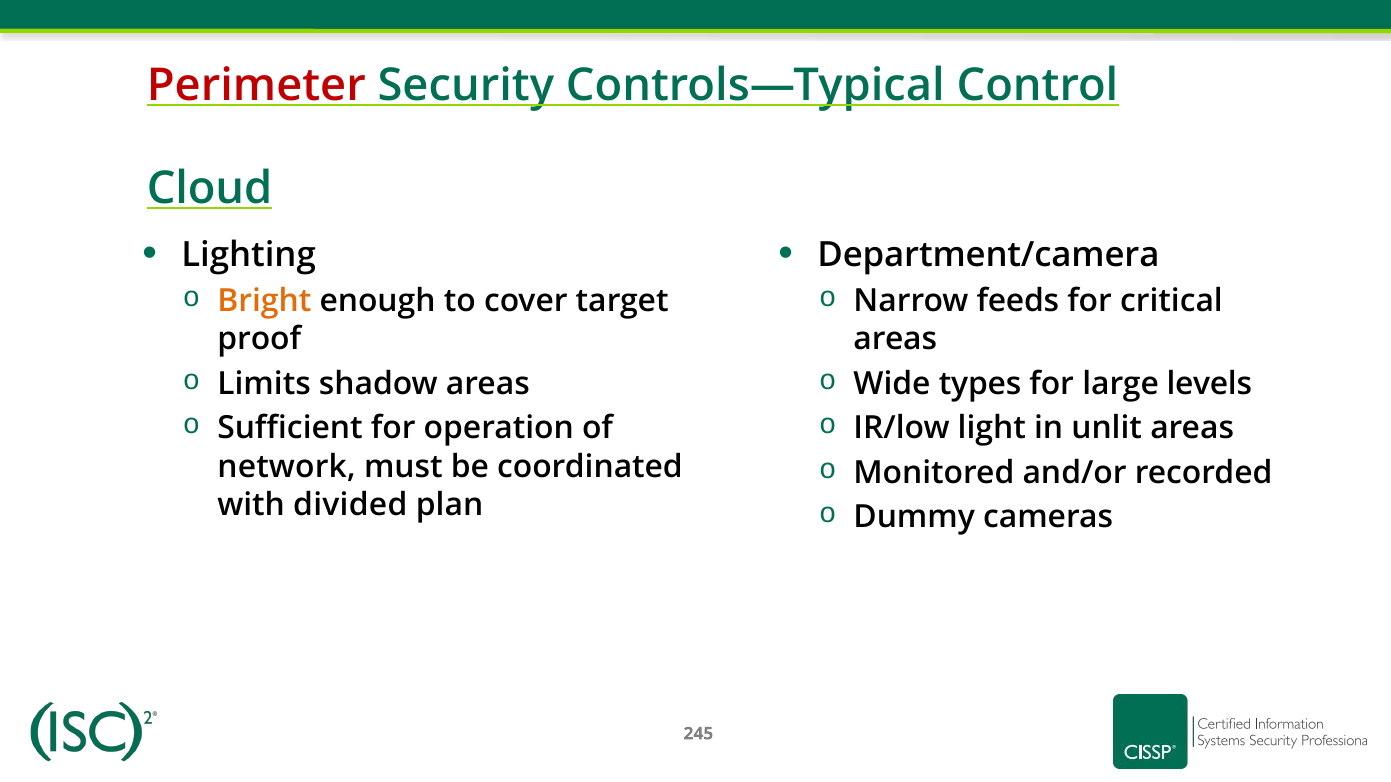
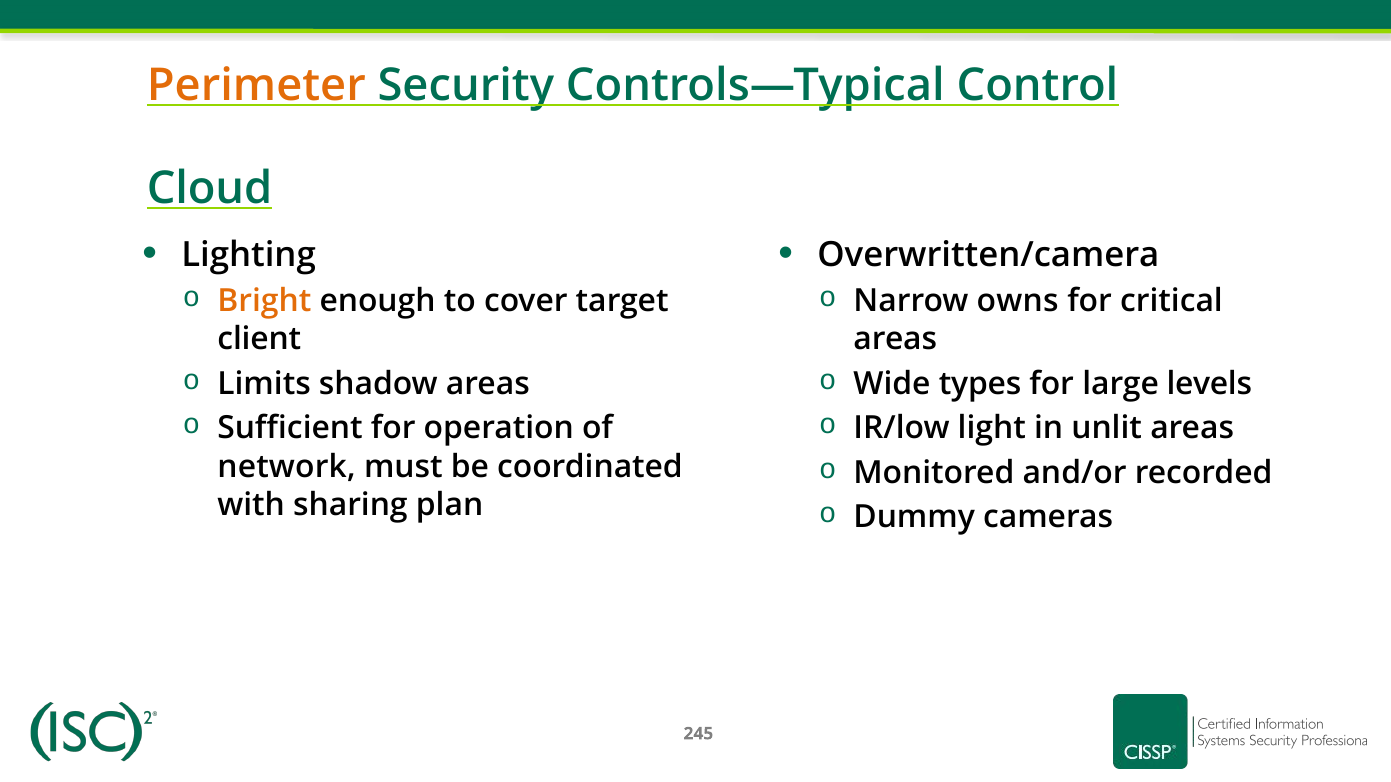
Perimeter colour: red -> orange
Department/camera: Department/camera -> Overwritten/camera
feeds: feeds -> owns
proof: proof -> client
divided: divided -> sharing
